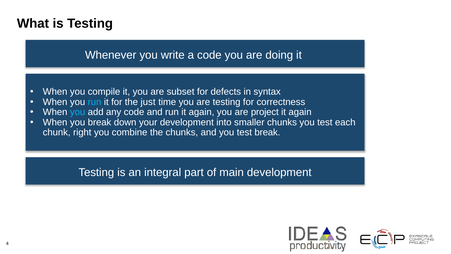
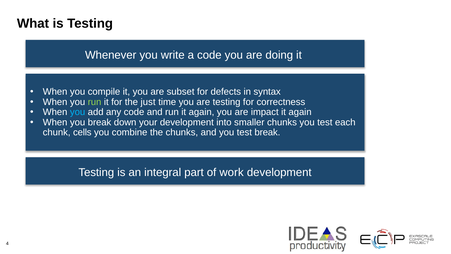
run at (95, 102) colour: light blue -> light green
project: project -> impact
right: right -> cells
main: main -> work
